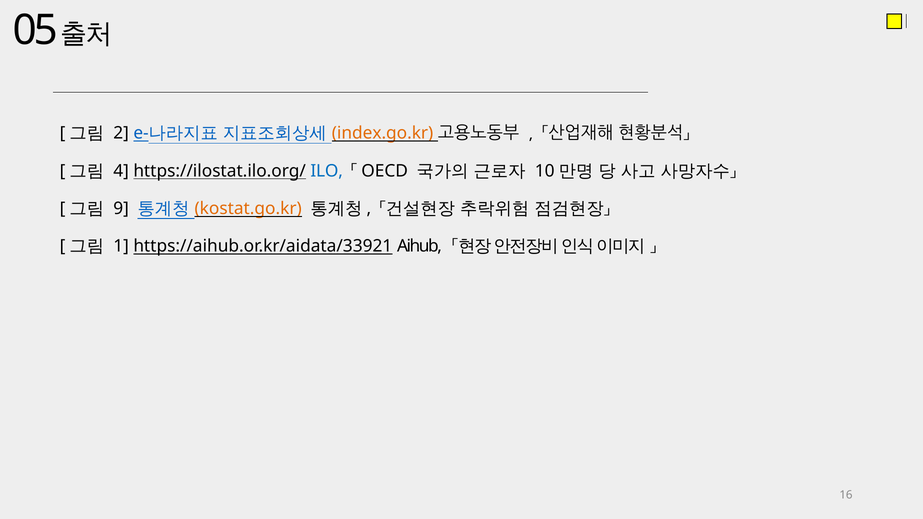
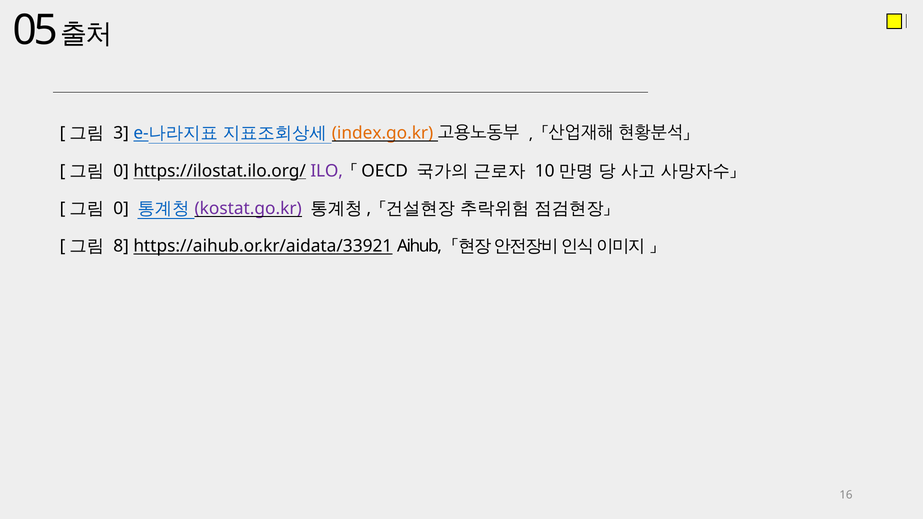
2: 2 -> 3
4 at (121, 171): 4 -> 0
ILO colour: blue -> purple
9 at (121, 209): 9 -> 0
kostat.go.kr colour: orange -> purple
1: 1 -> 8
